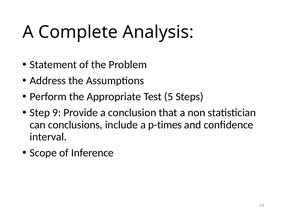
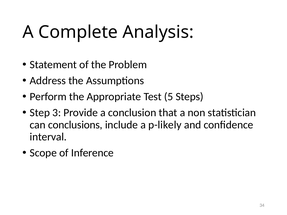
9: 9 -> 3
p-times: p-times -> p-likely
